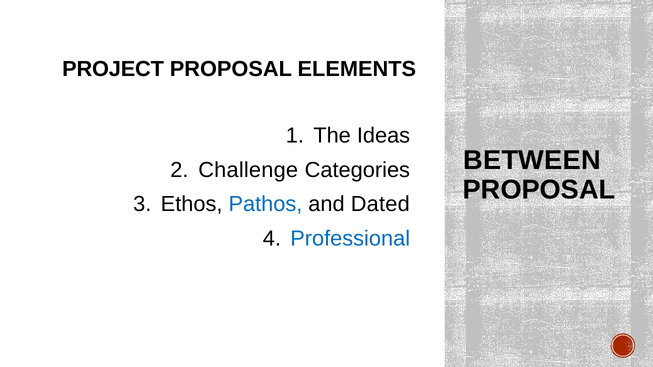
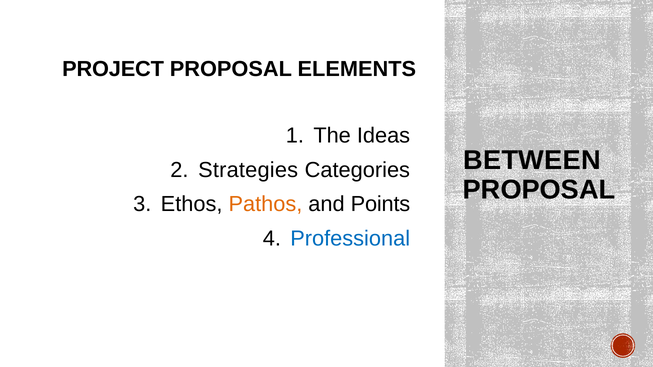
Challenge: Challenge -> Strategies
Pathos colour: blue -> orange
Dated: Dated -> Points
